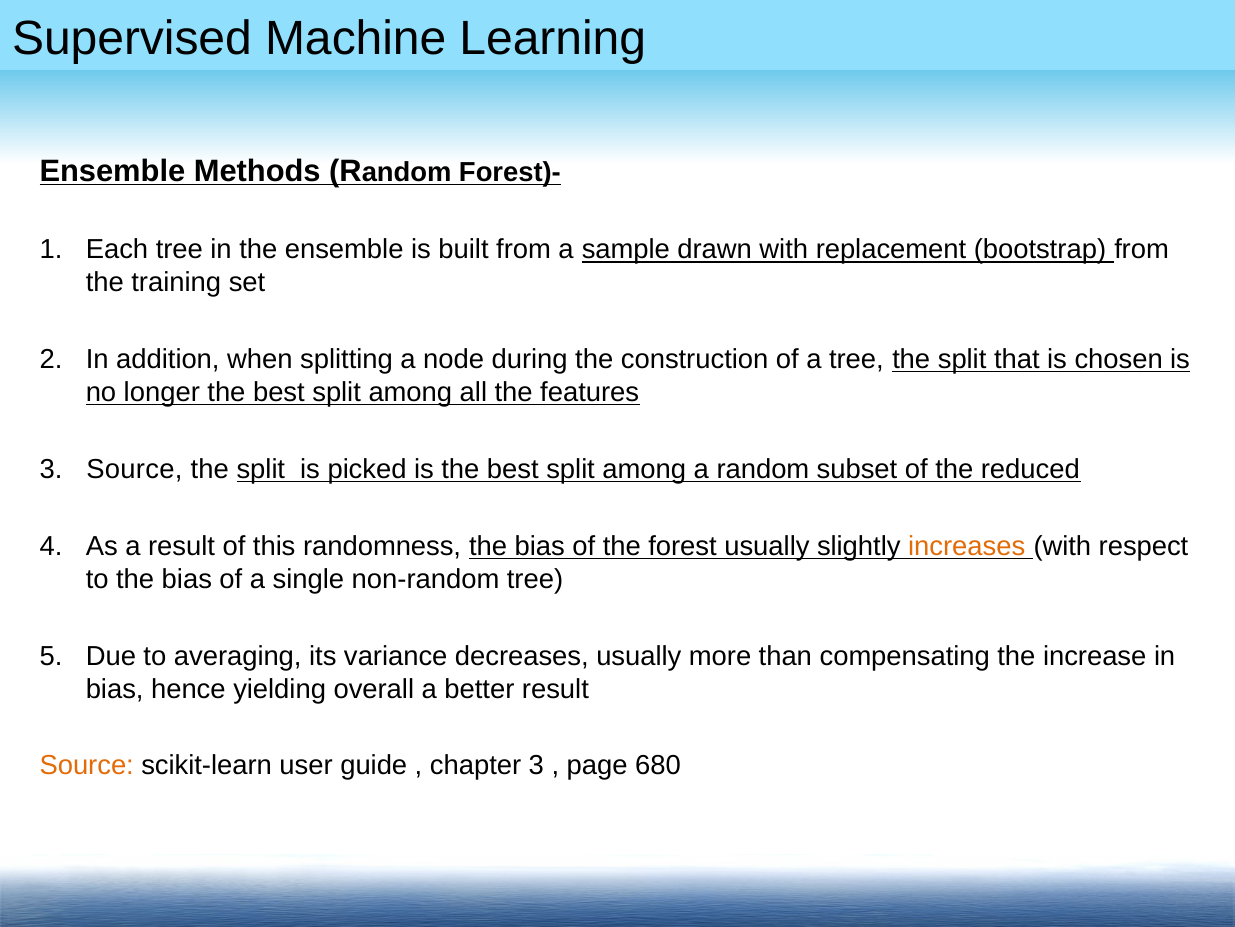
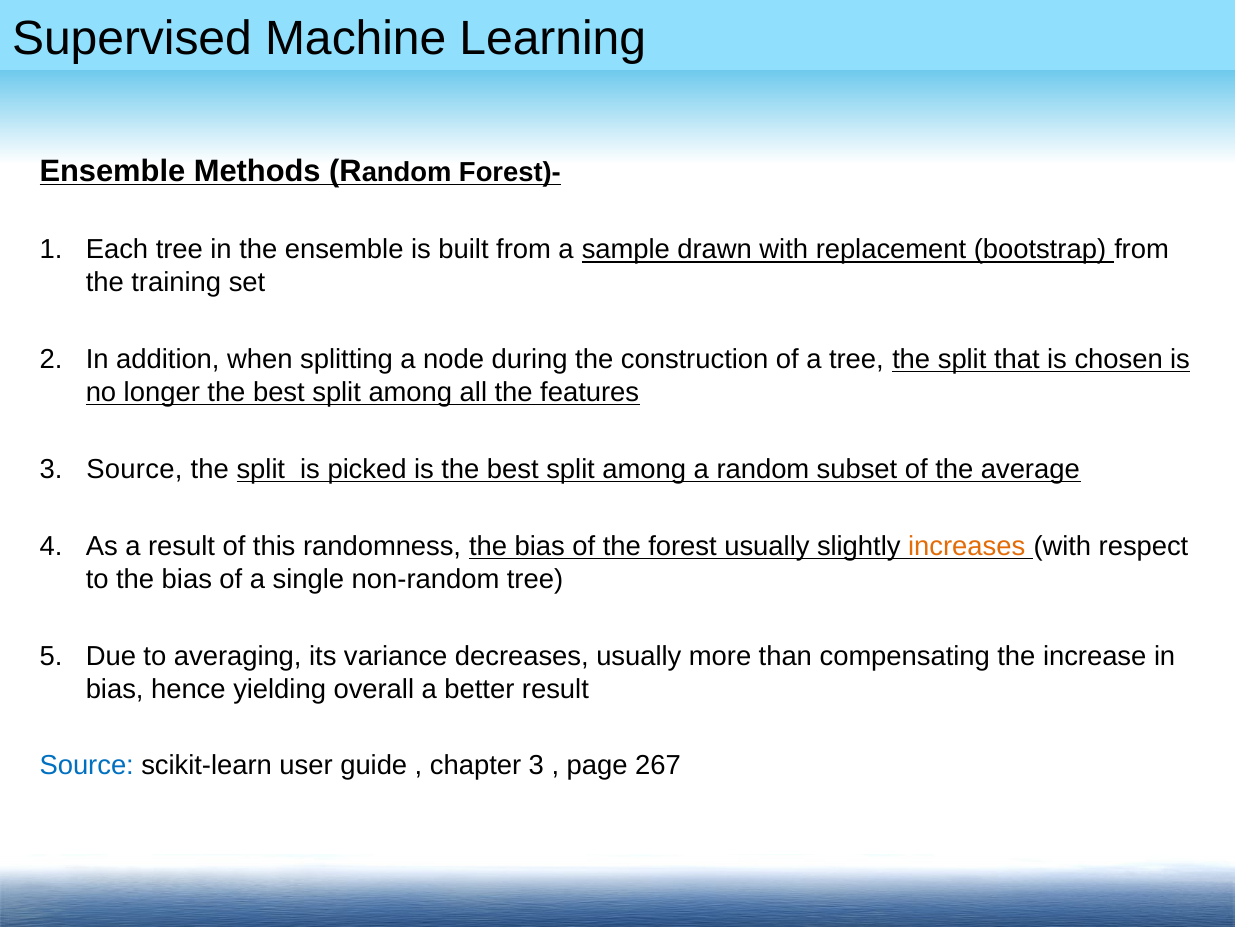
reduced: reduced -> average
Source at (87, 765) colour: orange -> blue
680: 680 -> 267
